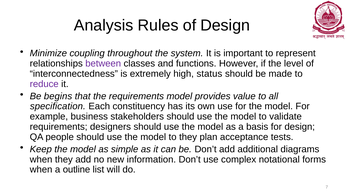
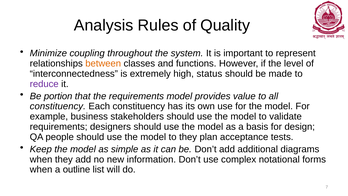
of Design: Design -> Quality
between colour: purple -> orange
begins: begins -> portion
specification at (58, 106): specification -> constituency
